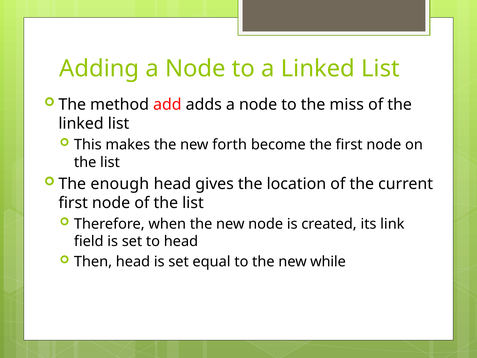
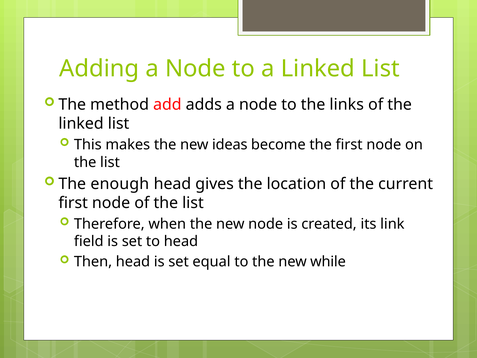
miss: miss -> links
forth: forth -> ideas
